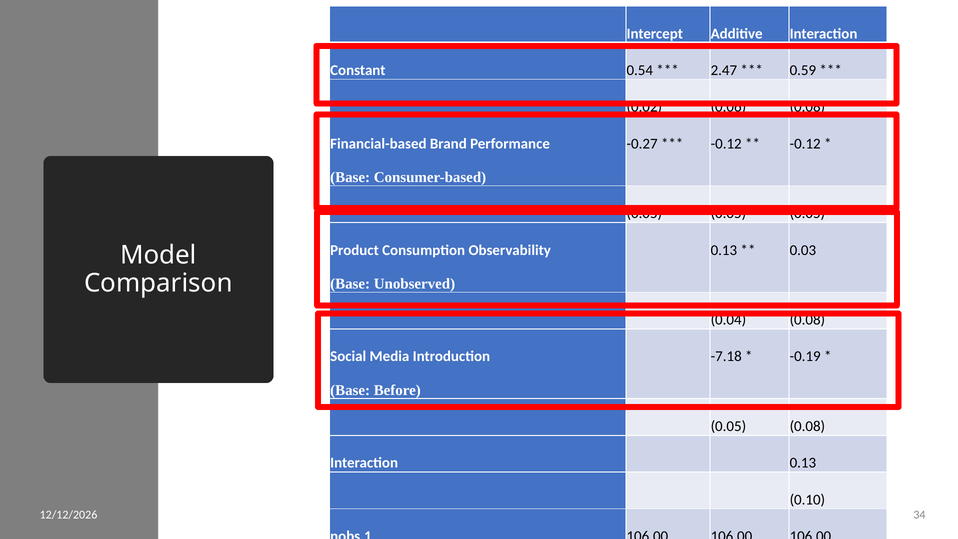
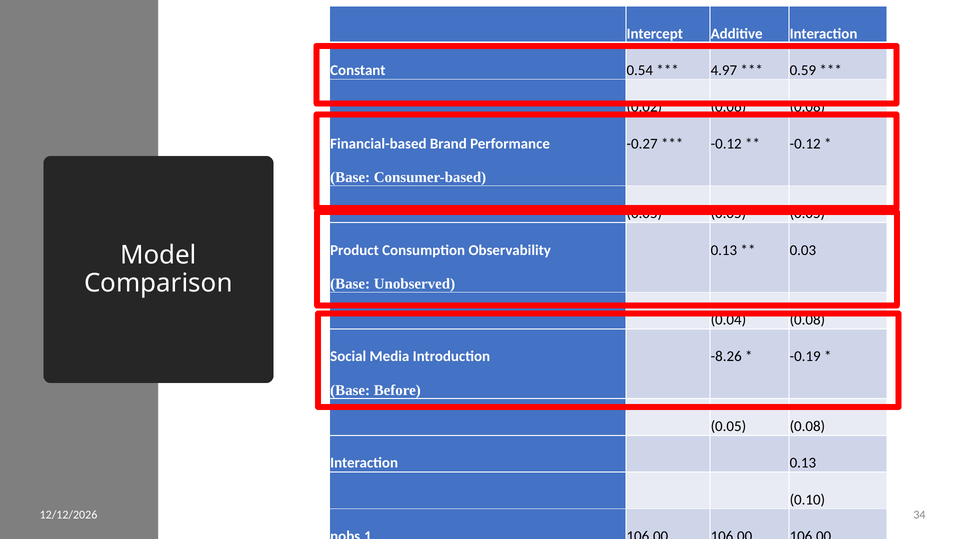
2.47: 2.47 -> 4.97
-7.18: -7.18 -> -8.26
